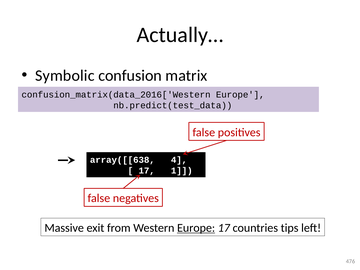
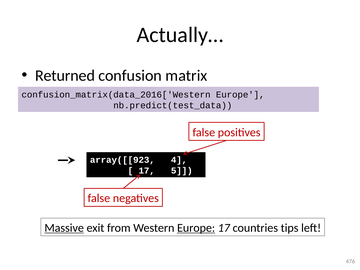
Symbolic: Symbolic -> Returned
array([[638: array([[638 -> array([[923
1: 1 -> 5
Massive underline: none -> present
